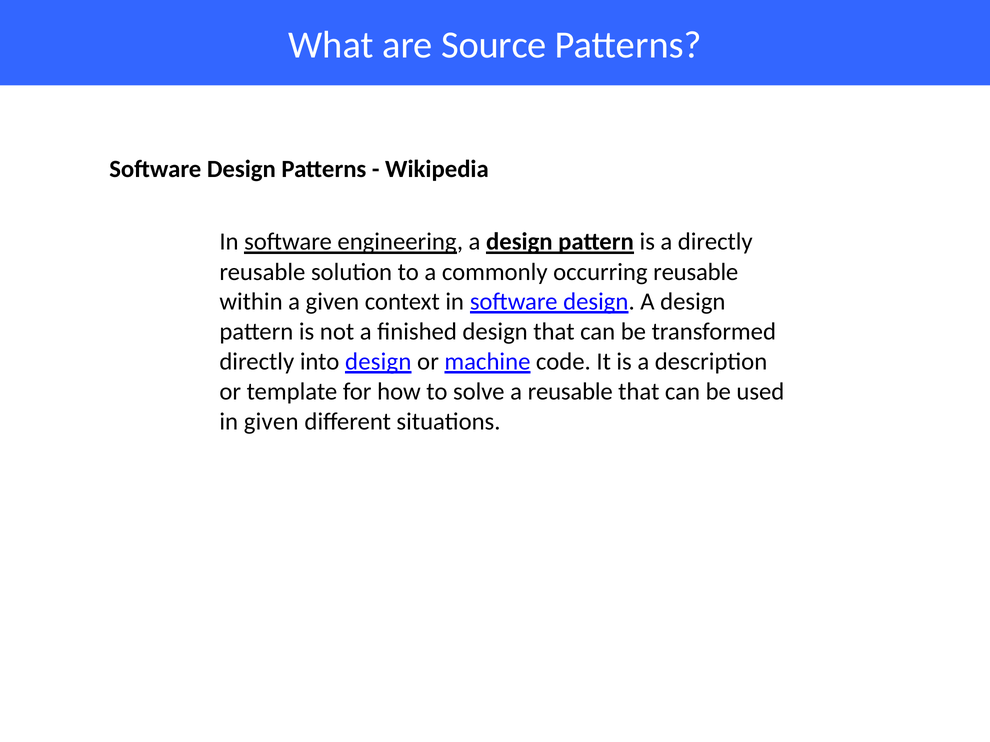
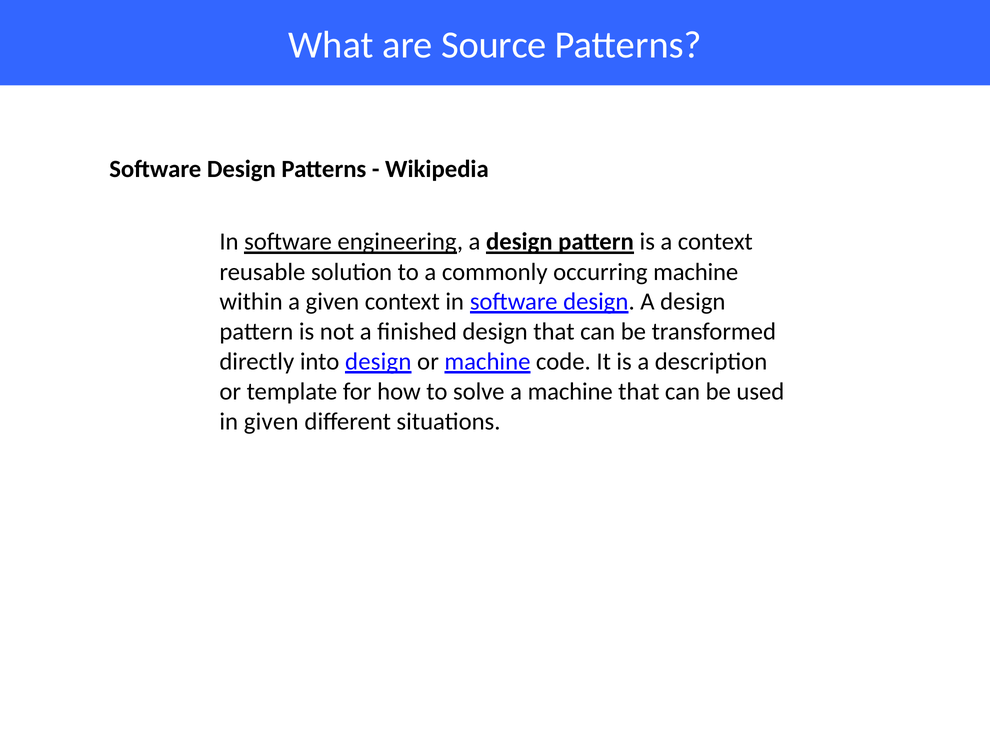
a directly: directly -> context
occurring reusable: reusable -> machine
a reusable: reusable -> machine
